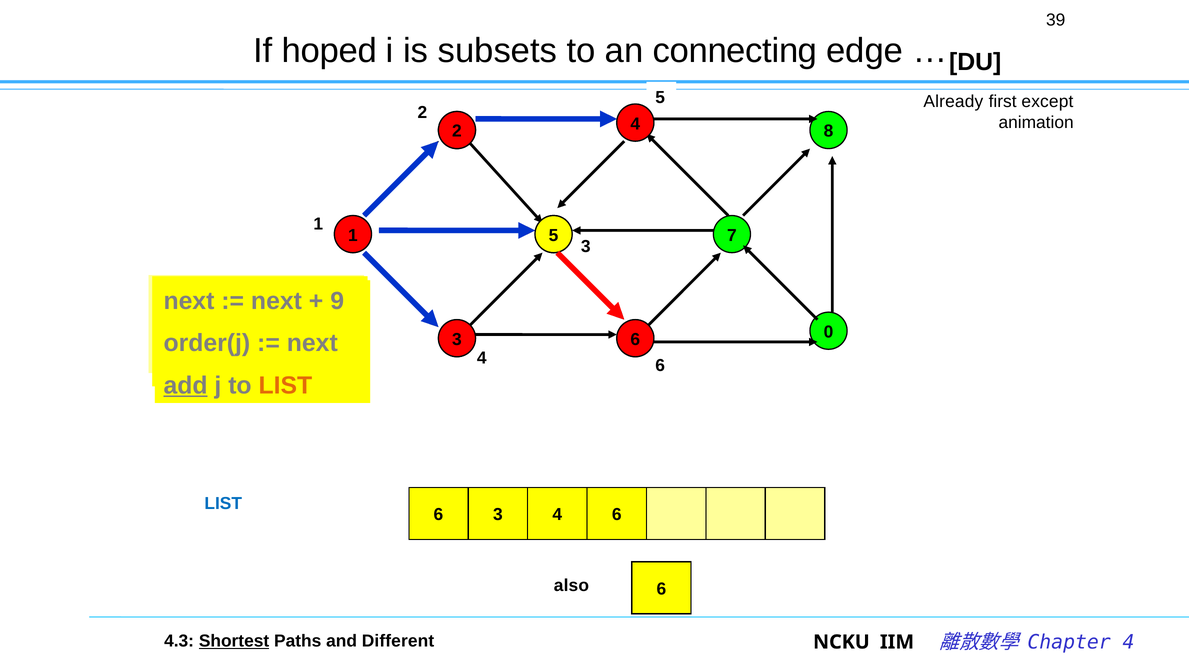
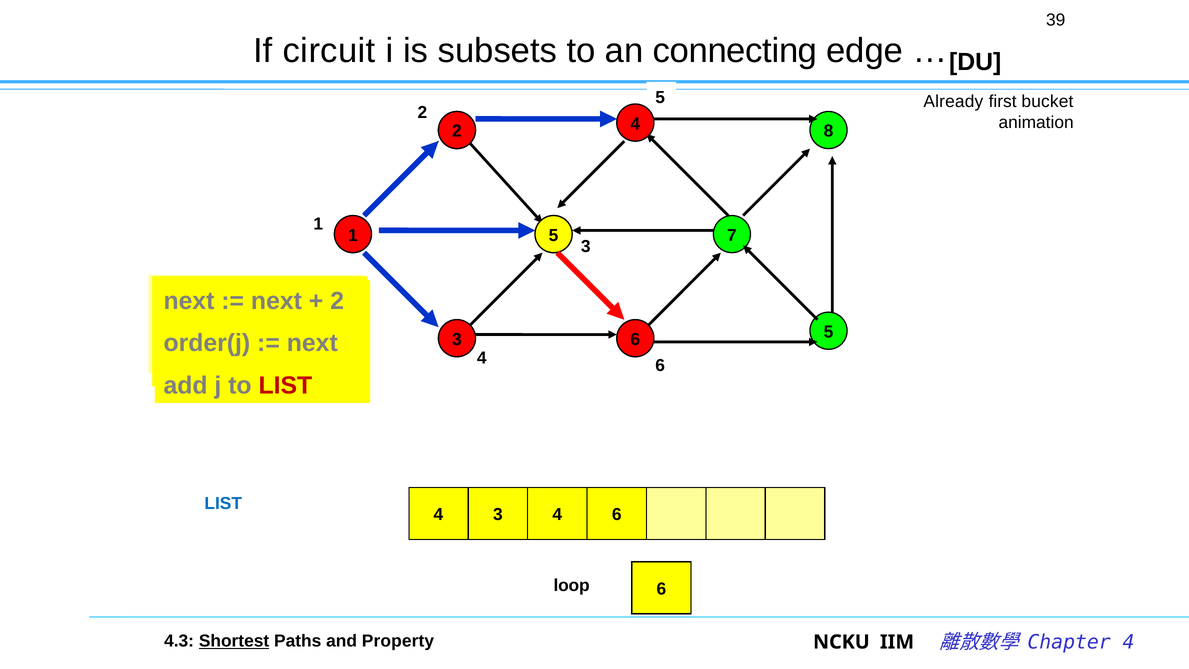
hoped: hoped -> circuit
except: except -> bucket
9 at (337, 301): 9 -> 2
0 at (828, 332): 0 -> 5
add underline: present -> none
LIST at (285, 385) colour: orange -> red
6 at (438, 515): 6 -> 4
also: also -> loop
Different: Different -> Property
